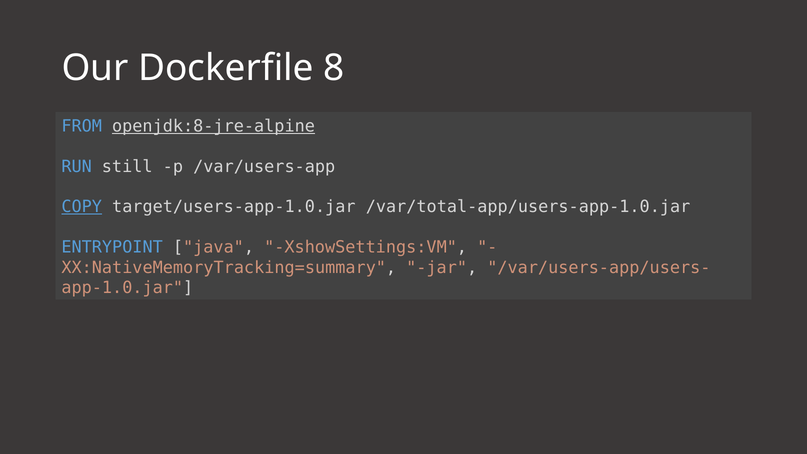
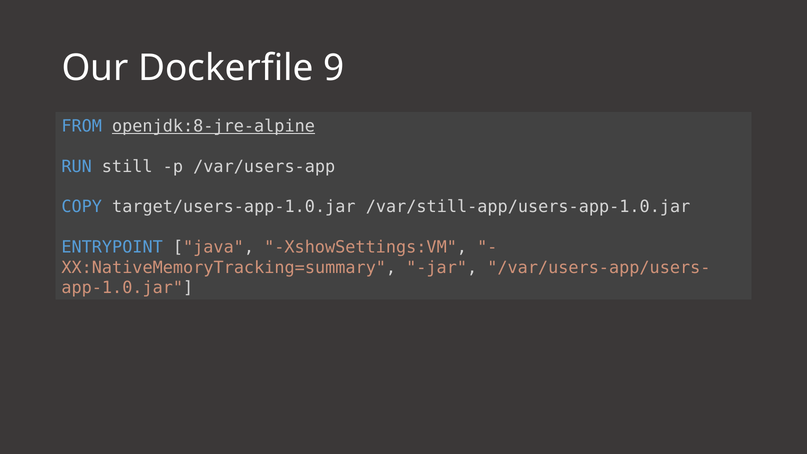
8: 8 -> 9
COPY underline: present -> none
/var/total-app/users-app-1.0.jar: /var/total-app/users-app-1.0.jar -> /var/still-app/users-app-1.0.jar
